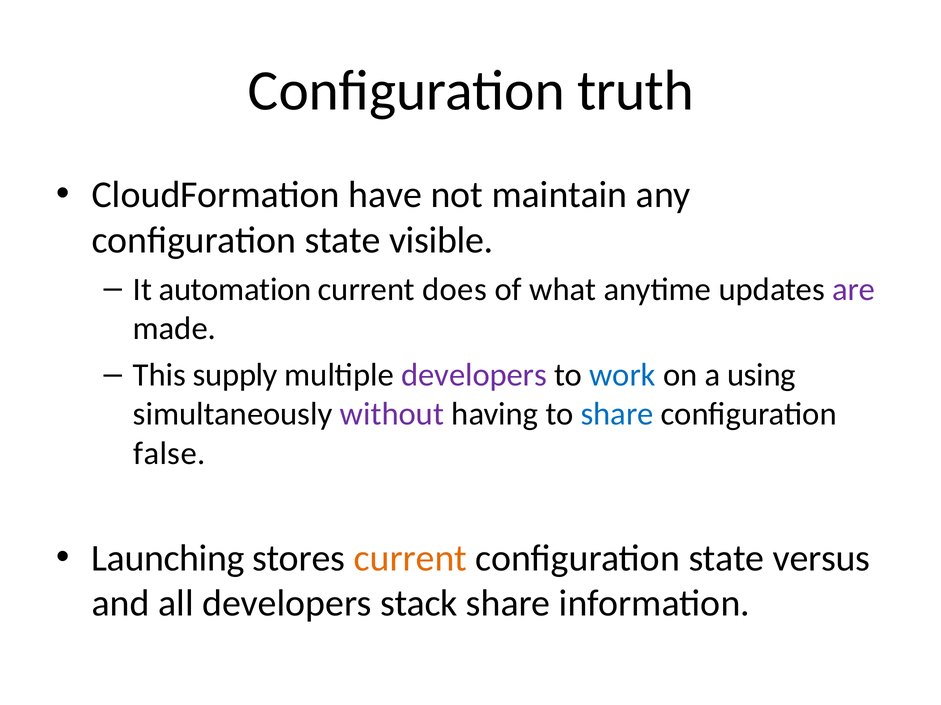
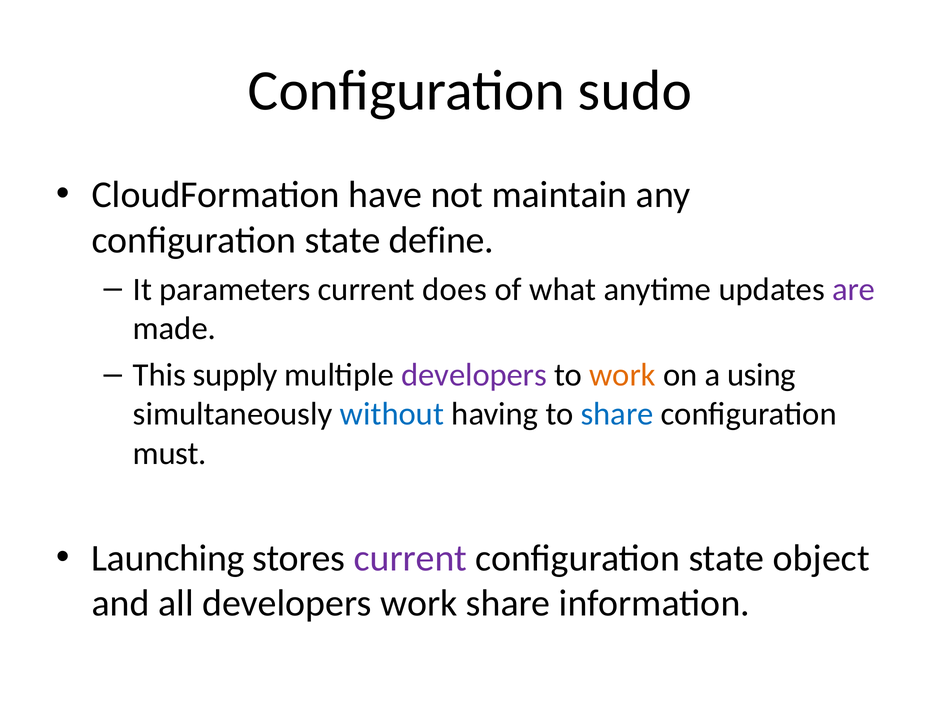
truth: truth -> sudo
visible: visible -> define
automation: automation -> parameters
work at (623, 375) colour: blue -> orange
without colour: purple -> blue
false: false -> must
current at (410, 559) colour: orange -> purple
versus: versus -> object
developers stack: stack -> work
